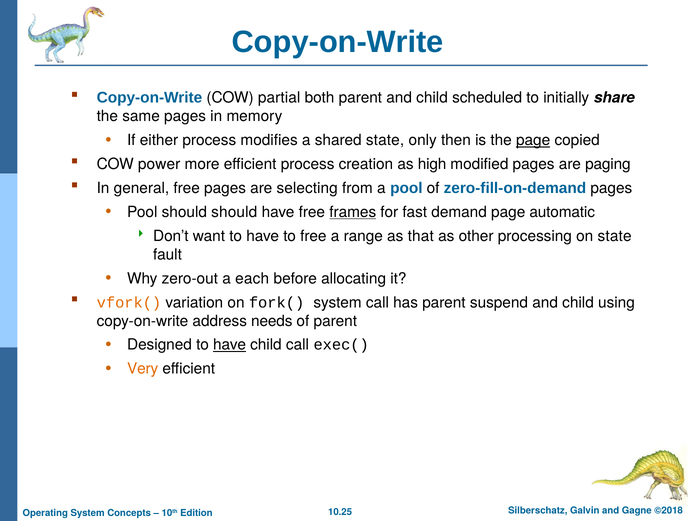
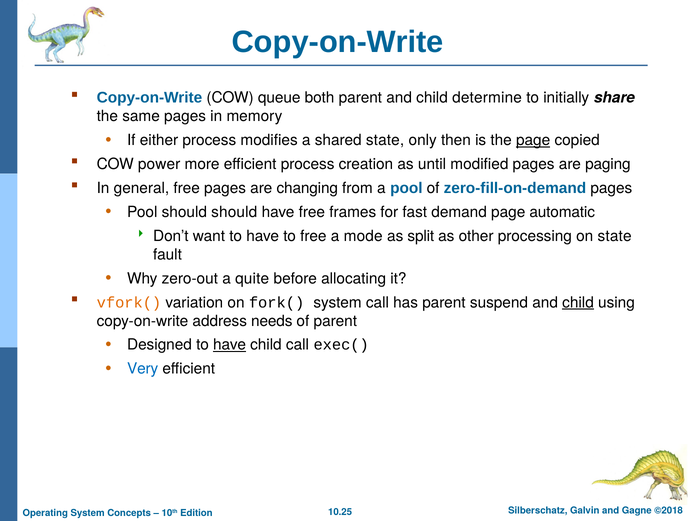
partial: partial -> queue
scheduled: scheduled -> determine
high: high -> until
selecting: selecting -> changing
frames underline: present -> none
range: range -> mode
that: that -> split
each: each -> quite
child at (578, 302) underline: none -> present
Very colour: orange -> blue
